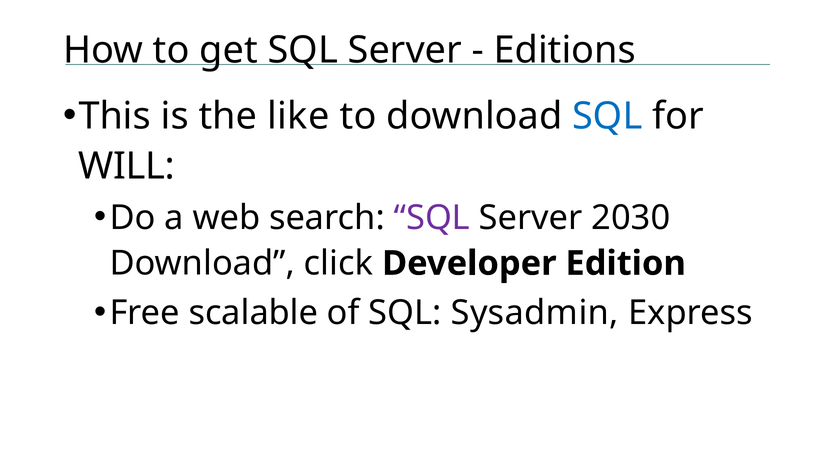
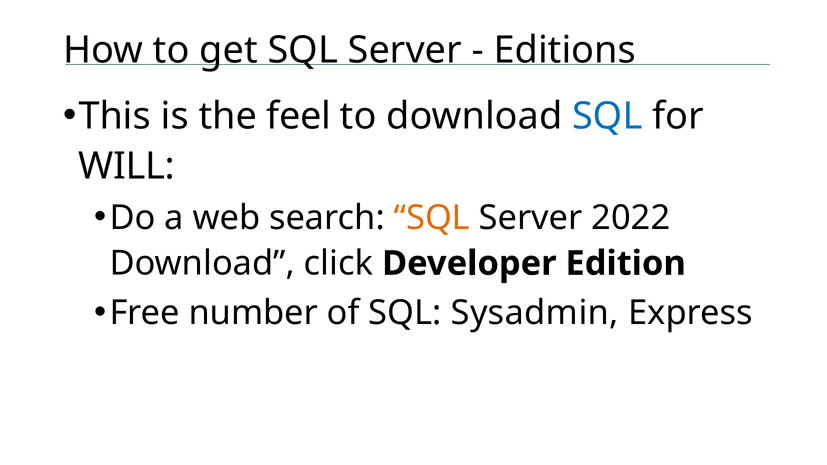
like: like -> feel
SQL at (432, 218) colour: purple -> orange
2030: 2030 -> 2022
scalable: scalable -> number
